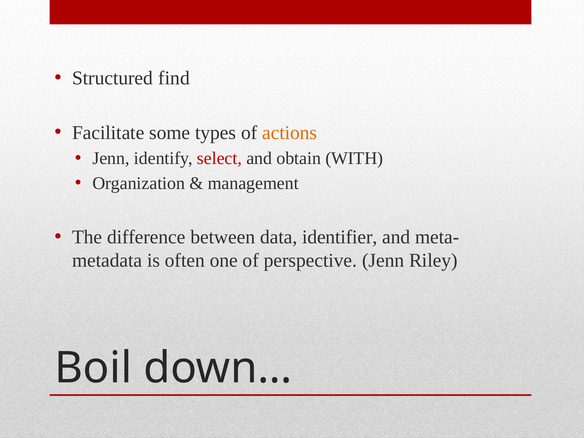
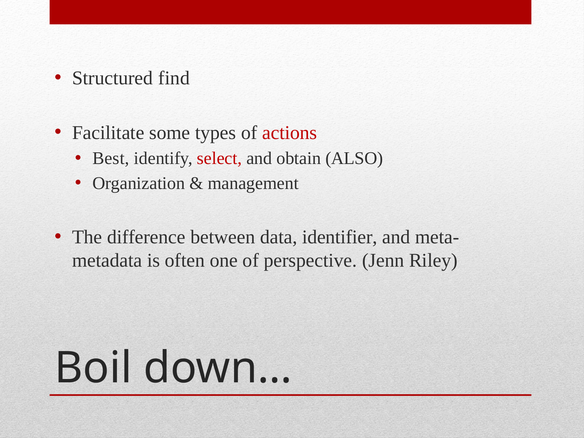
actions colour: orange -> red
Jenn at (111, 158): Jenn -> Best
WITH: WITH -> ALSO
